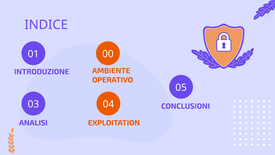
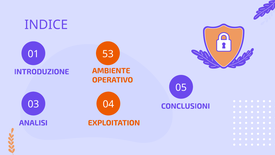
00: 00 -> 53
